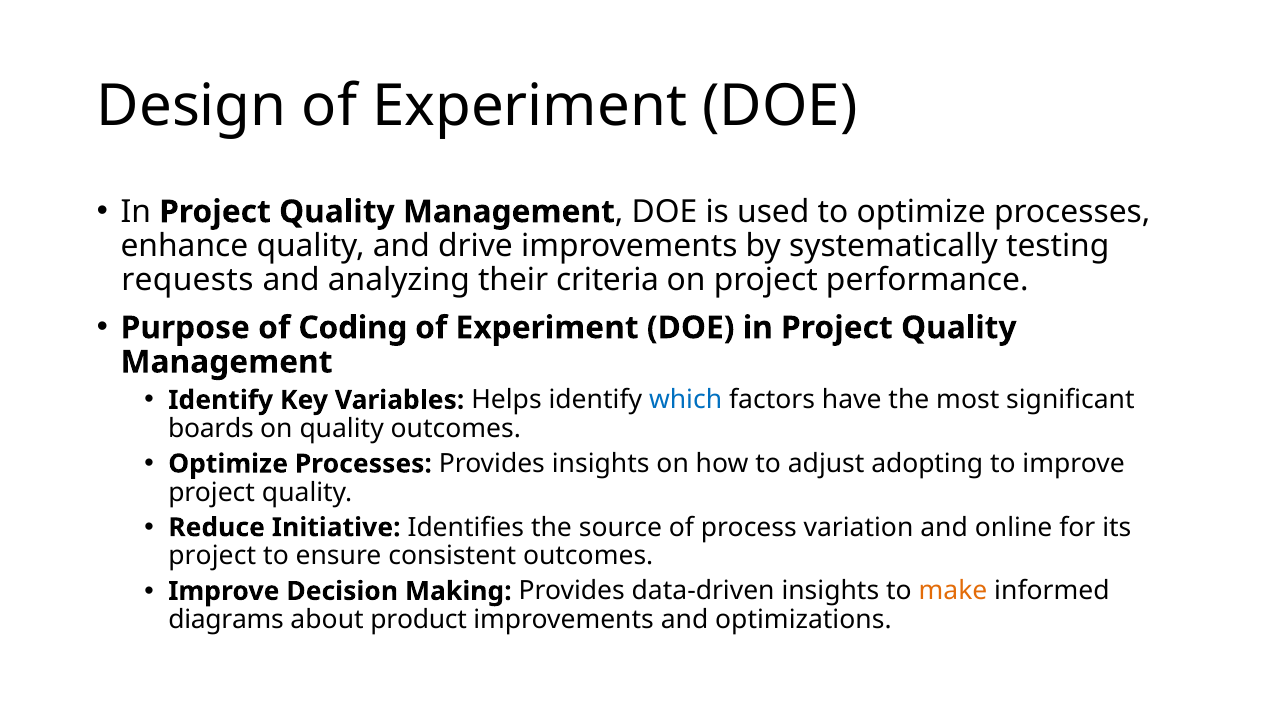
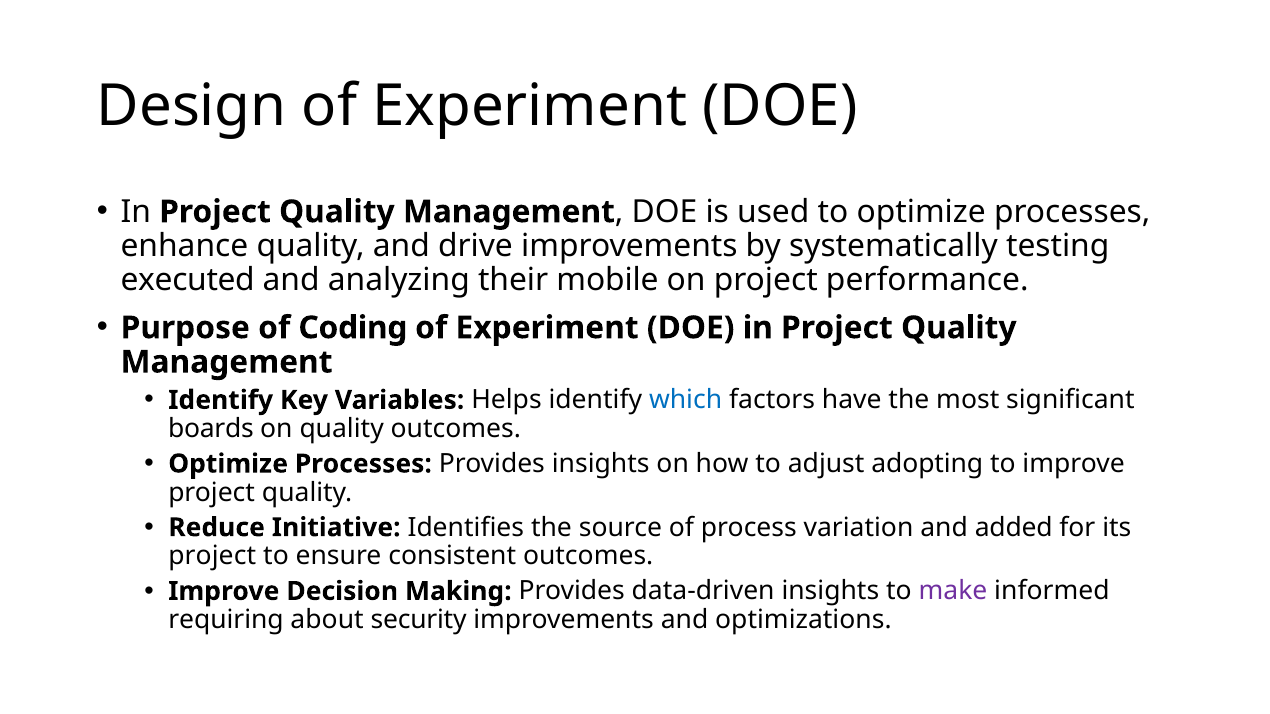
requests: requests -> executed
criteria: criteria -> mobile
online: online -> added
make colour: orange -> purple
diagrams: diagrams -> requiring
product: product -> security
